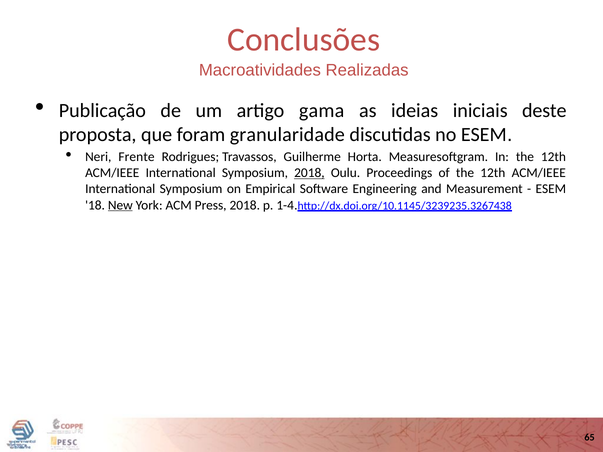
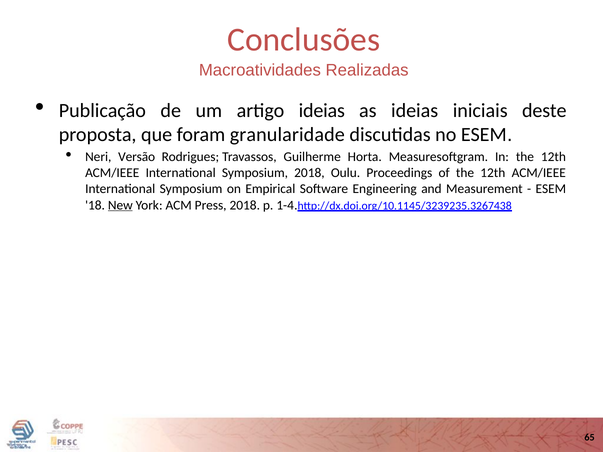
artigo gama: gama -> ideias
Frente: Frente -> Versão
2018 at (309, 173) underline: present -> none
